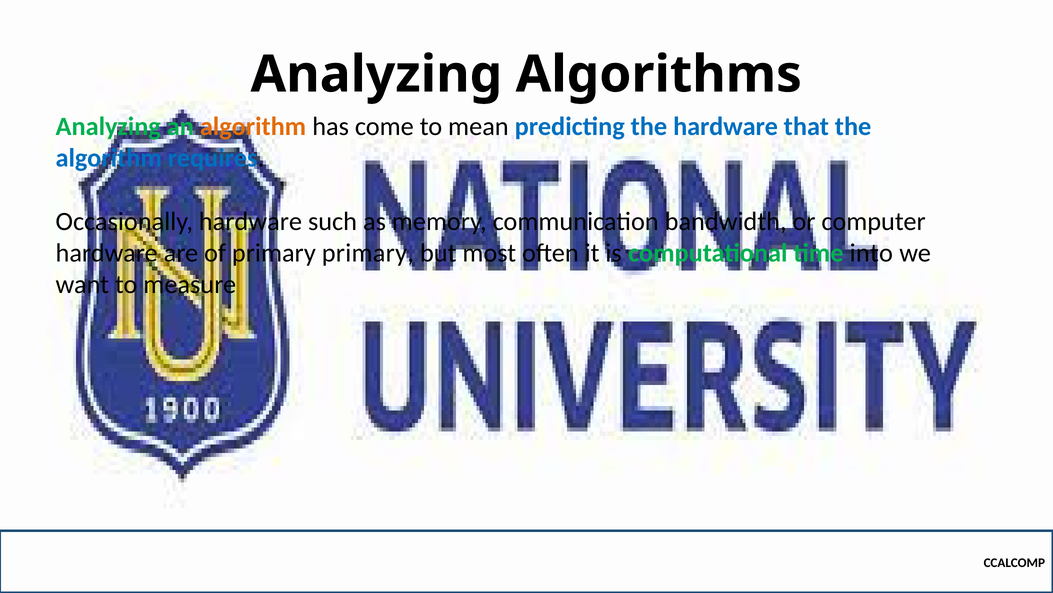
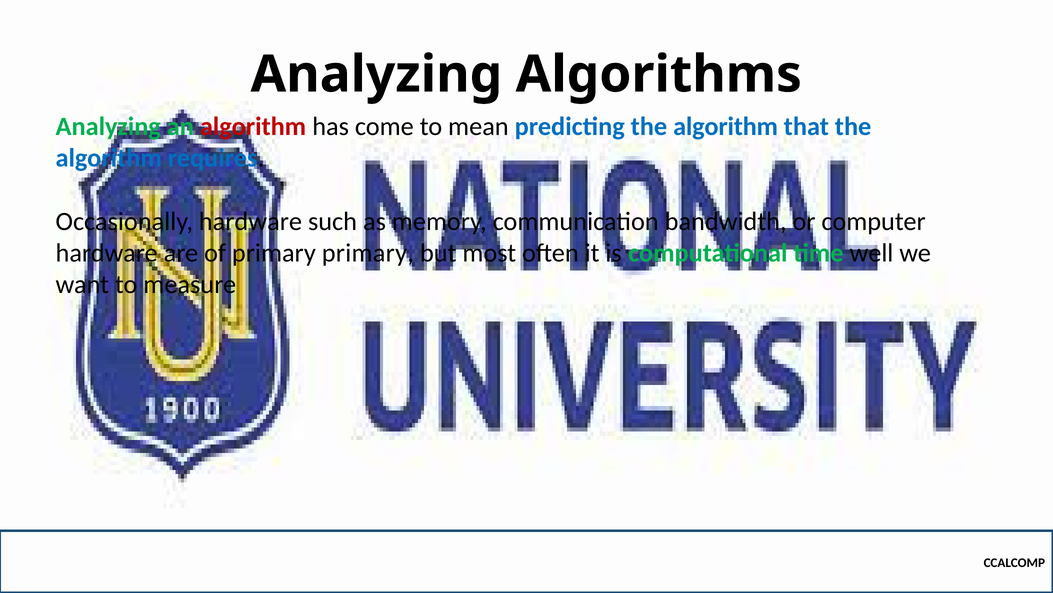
algorithm at (253, 126) colour: orange -> red
predicting the hardware: hardware -> algorithm
into: into -> well
